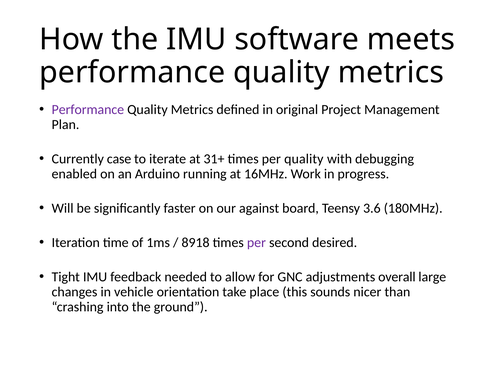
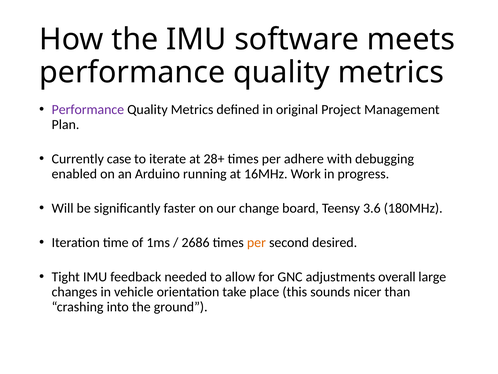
31+: 31+ -> 28+
per quality: quality -> adhere
against: against -> change
8918: 8918 -> 2686
per at (256, 242) colour: purple -> orange
